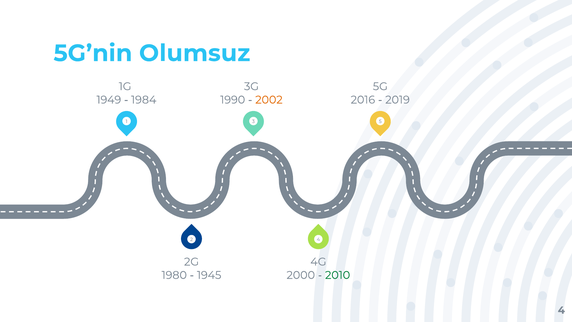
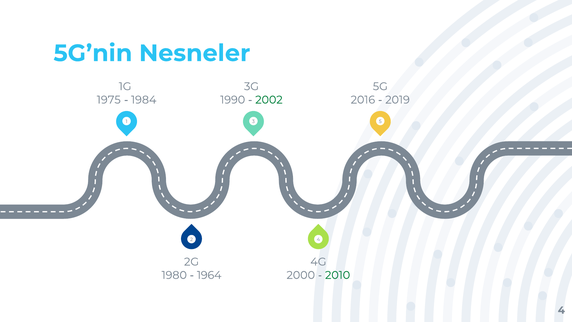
Olumsuz: Olumsuz -> Nesneler
1949: 1949 -> 1975
2002 colour: orange -> green
1945: 1945 -> 1964
